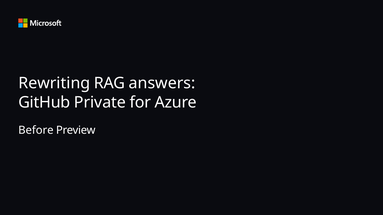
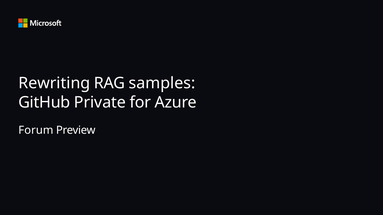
answers: answers -> samples
Before: Before -> Forum
